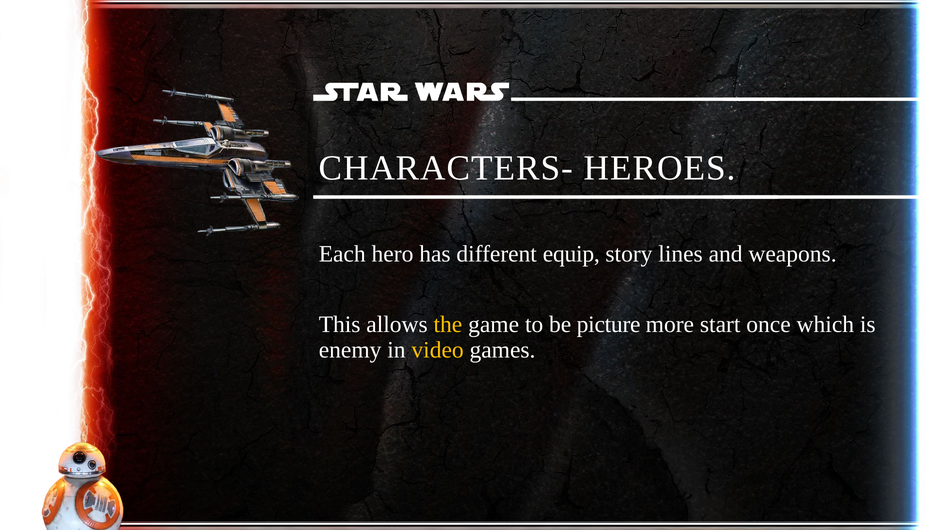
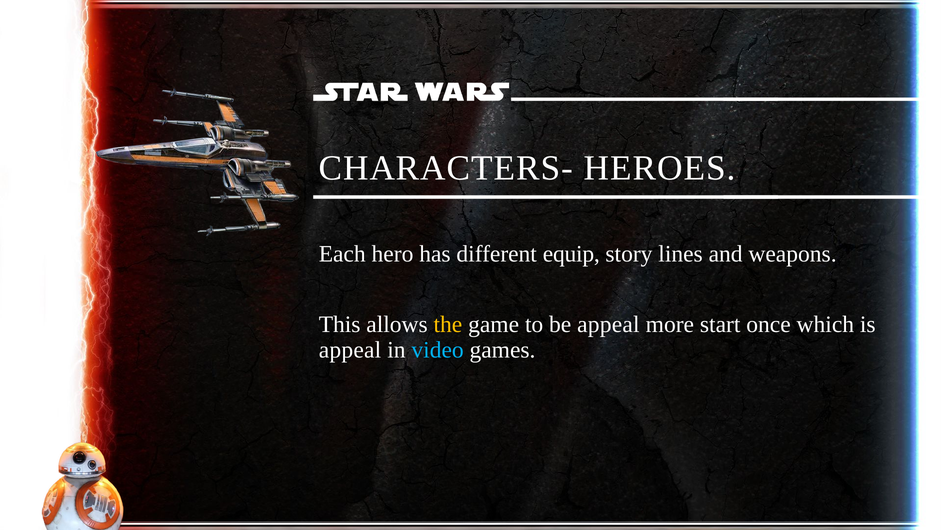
be picture: picture -> appeal
enemy at (350, 350): enemy -> appeal
video colour: yellow -> light blue
